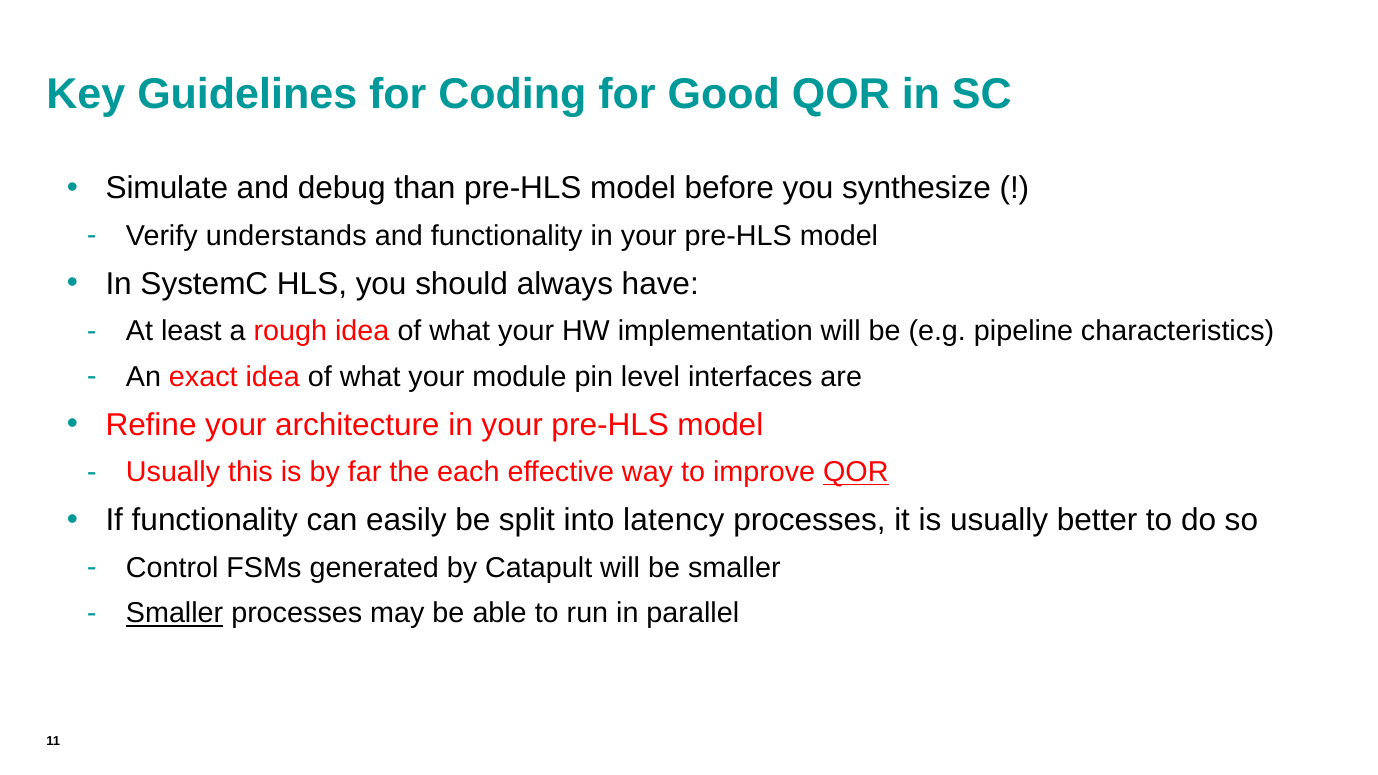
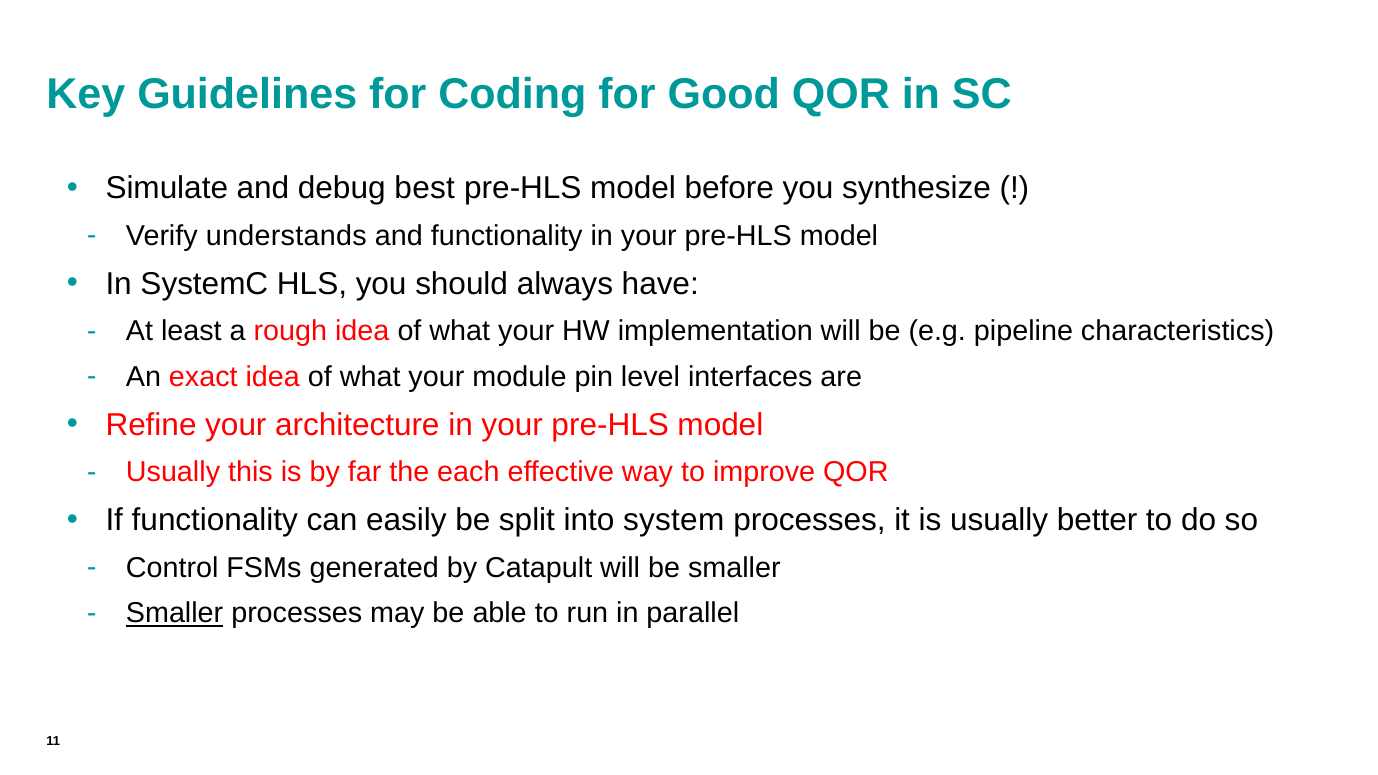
than: than -> best
QOR at (856, 472) underline: present -> none
latency: latency -> system
